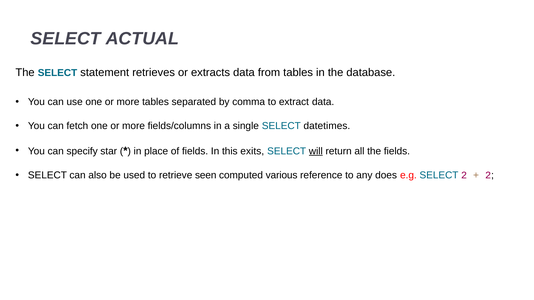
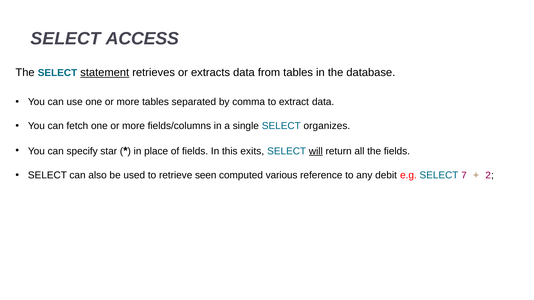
ACTUAL: ACTUAL -> ACCESS
statement underline: none -> present
datetimes: datetimes -> organizes
does: does -> debit
SELECT 2: 2 -> 7
